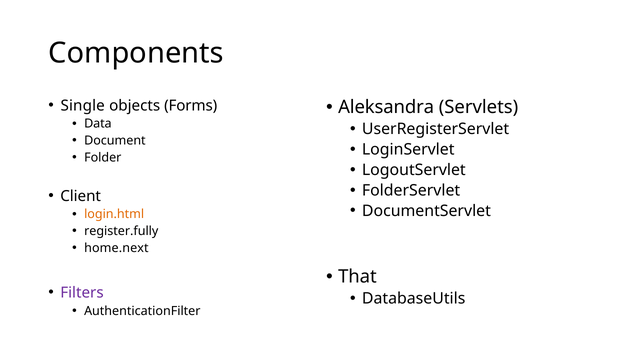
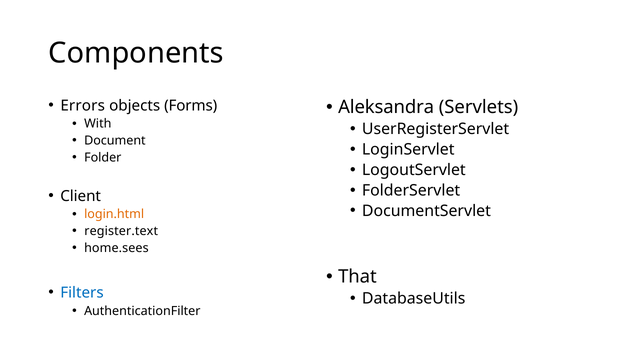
Single: Single -> Errors
Data: Data -> With
register.fully: register.fully -> register.text
home.next: home.next -> home.sees
Filters colour: purple -> blue
